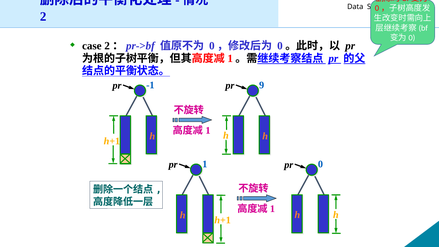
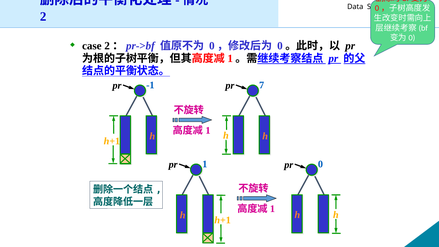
9: 9 -> 7
